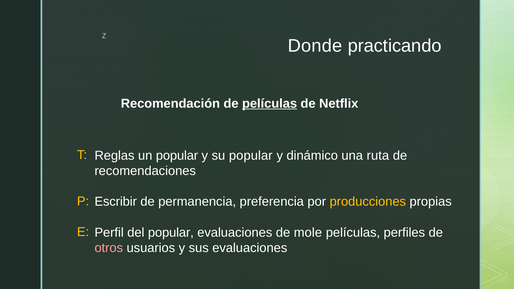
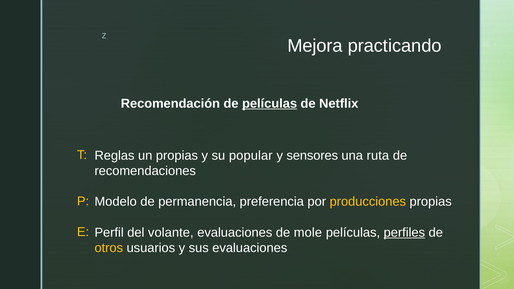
Donde: Donde -> Mejora
un popular: popular -> propias
dinámico: dinámico -> sensores
Escribir: Escribir -> Modelo
del popular: popular -> volante
perfiles underline: none -> present
otros colour: pink -> yellow
